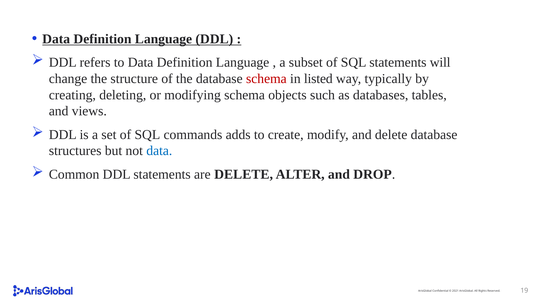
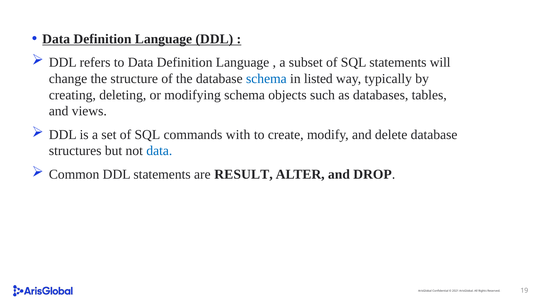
schema at (266, 79) colour: red -> blue
adds: adds -> with
are DELETE: DELETE -> RESULT
